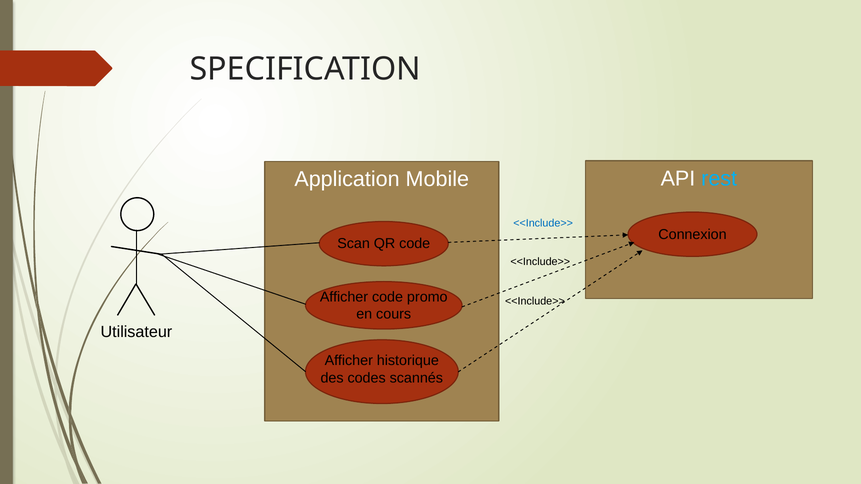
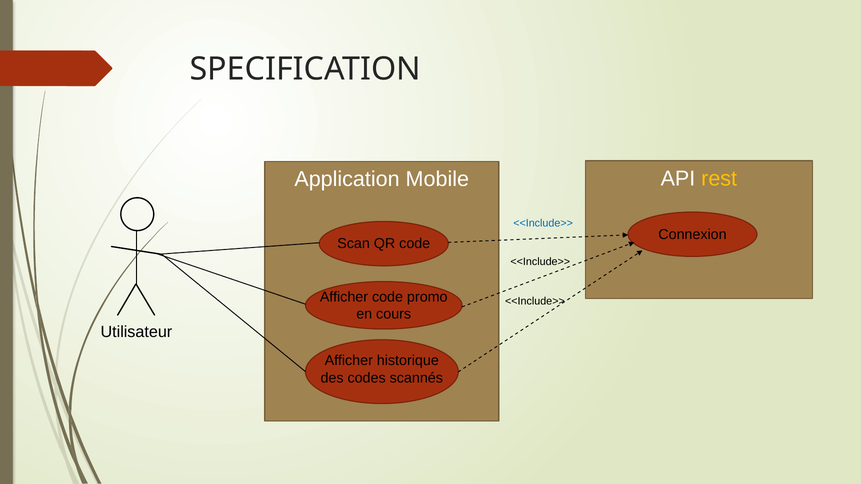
rest colour: light blue -> yellow
